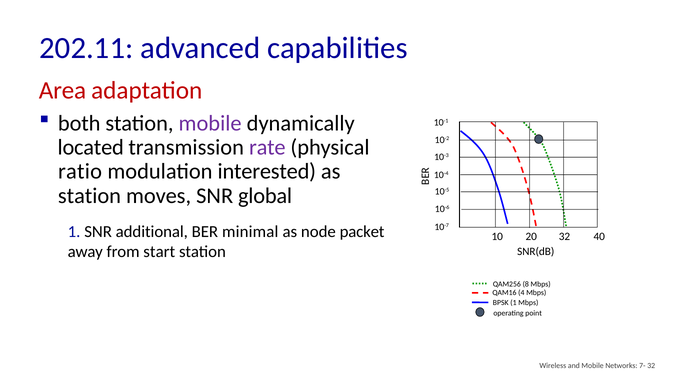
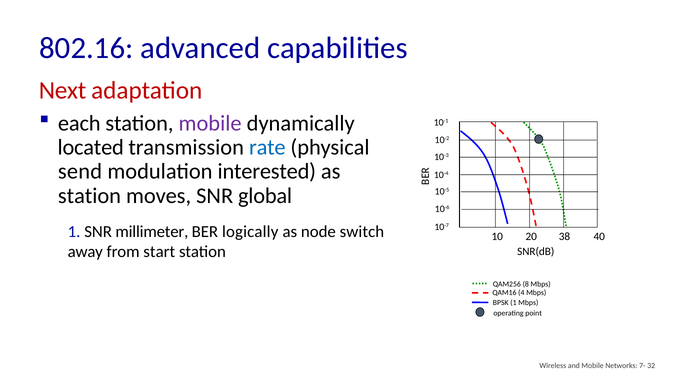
202.11: 202.11 -> 802.16
Area: Area -> Next
both: both -> each
rate colour: purple -> blue
ratio: ratio -> send
additional: additional -> millimeter
minimal: minimal -> logically
packet: packet -> switch
20 32: 32 -> 38
